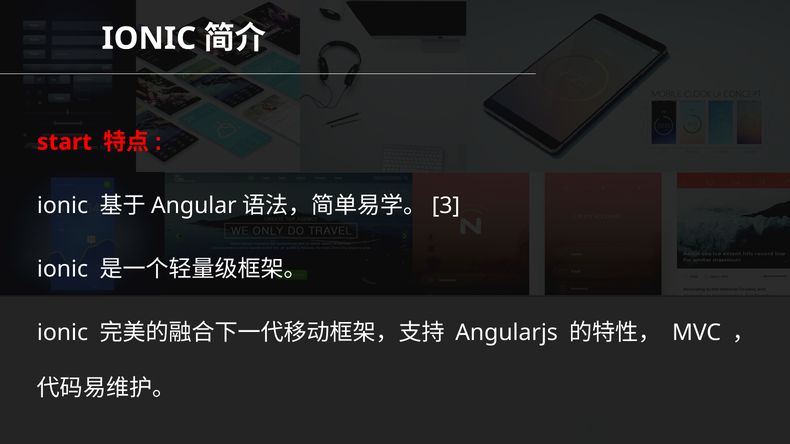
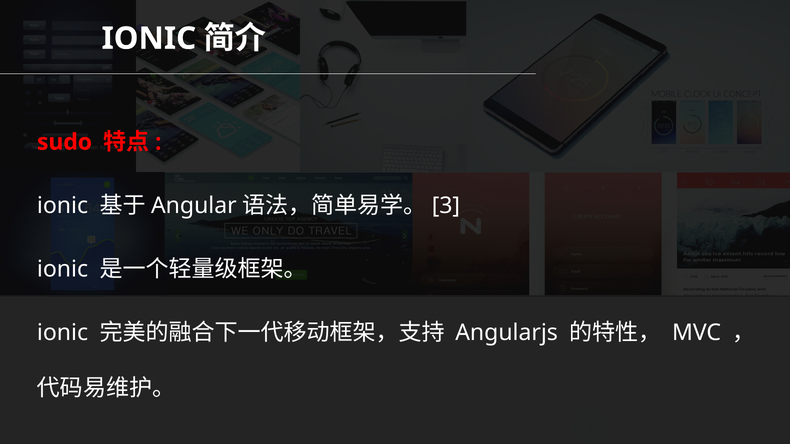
start: start -> sudo
